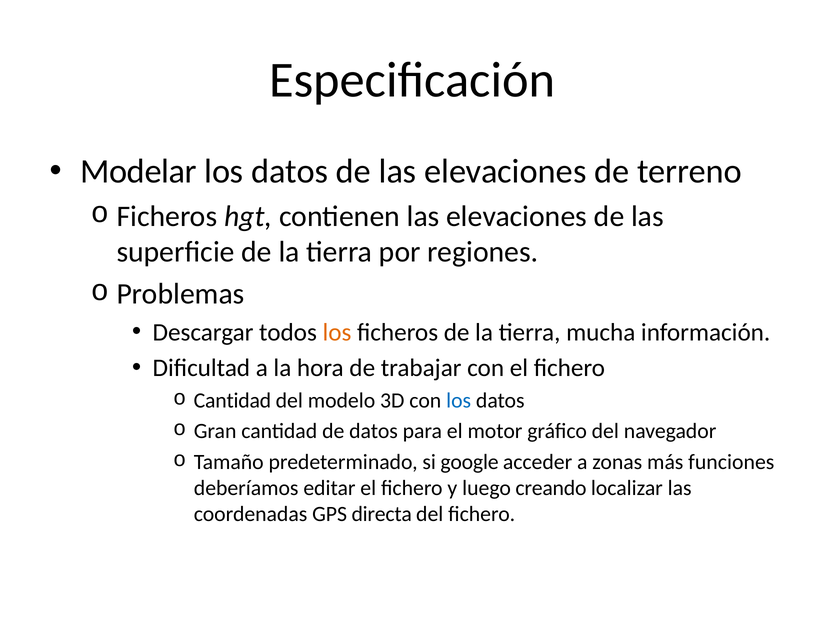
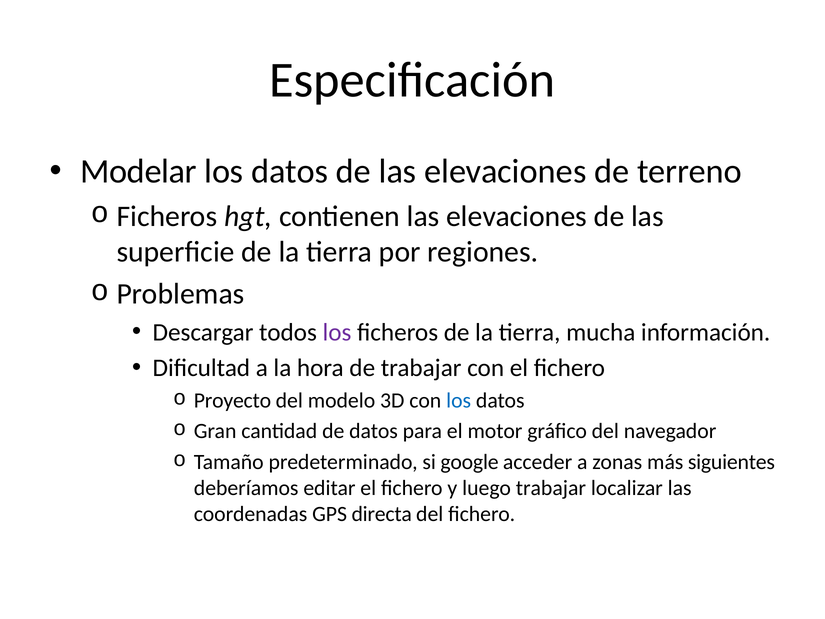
los at (337, 332) colour: orange -> purple
Cantidad at (232, 400): Cantidad -> Proyecto
funciones: funciones -> siguientes
luego creando: creando -> trabajar
